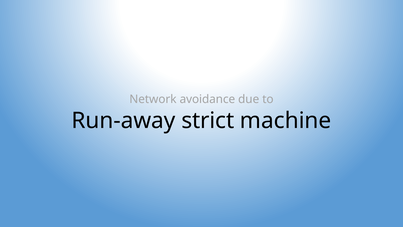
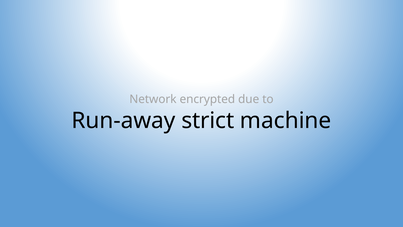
avoidance: avoidance -> encrypted
